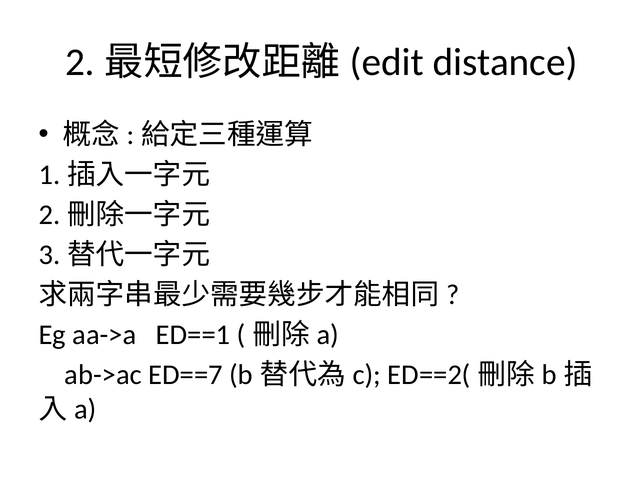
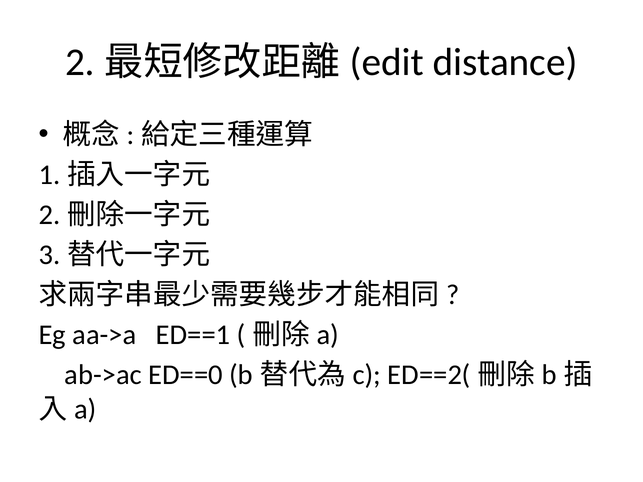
ED==7: ED==7 -> ED==0
